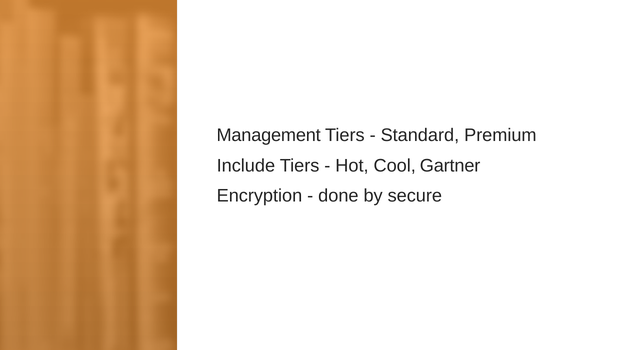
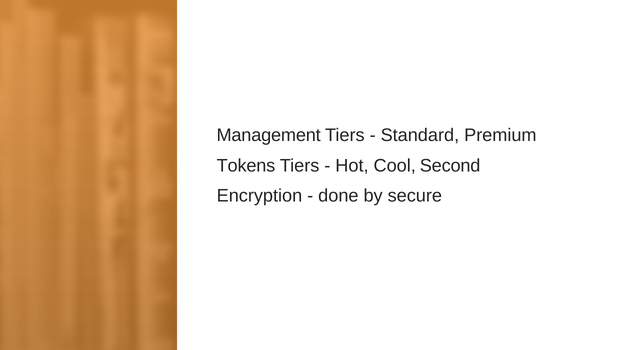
Include: Include -> Tokens
Gartner: Gartner -> Second
